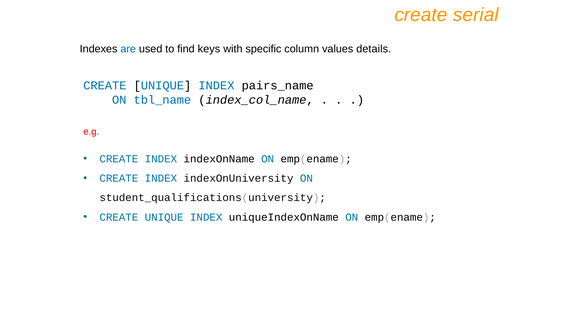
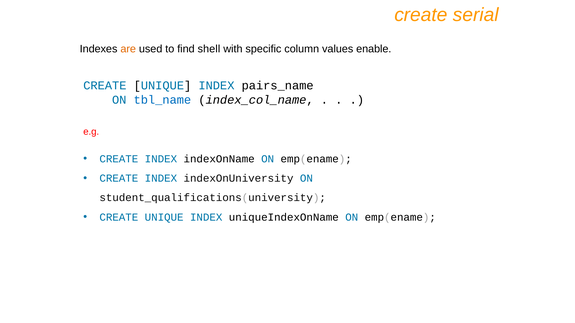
are colour: blue -> orange
keys: keys -> shell
details: details -> enable
